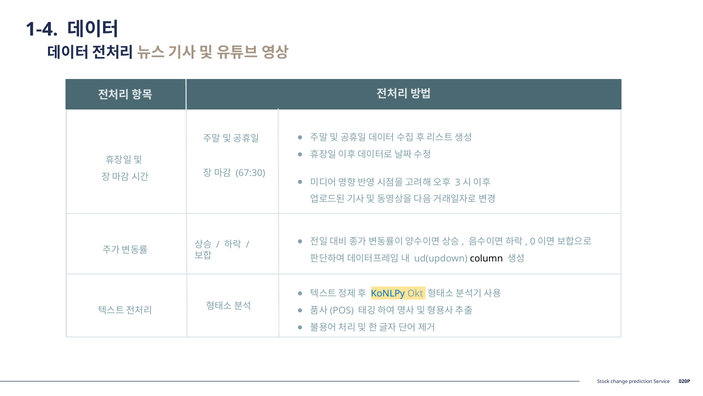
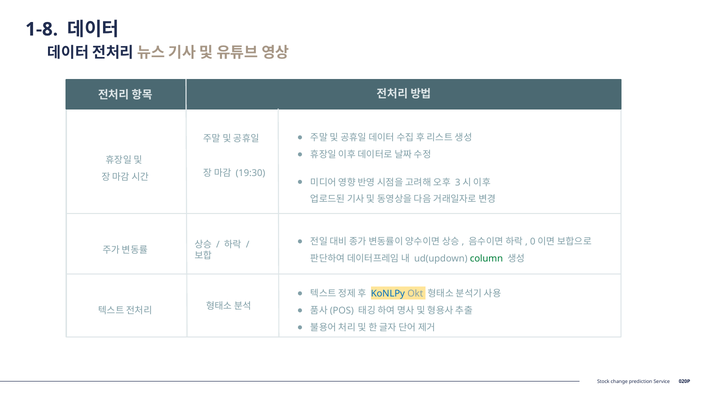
1-4: 1-4 -> 1-8
67:30: 67:30 -> 19:30
column colour: black -> green
